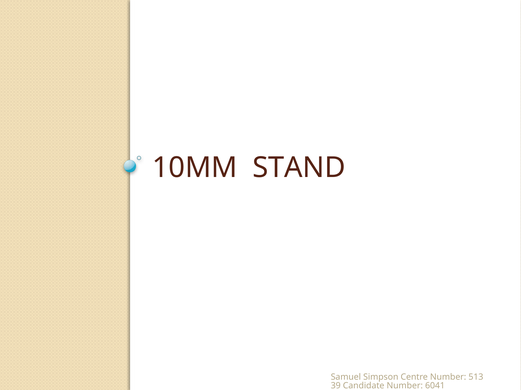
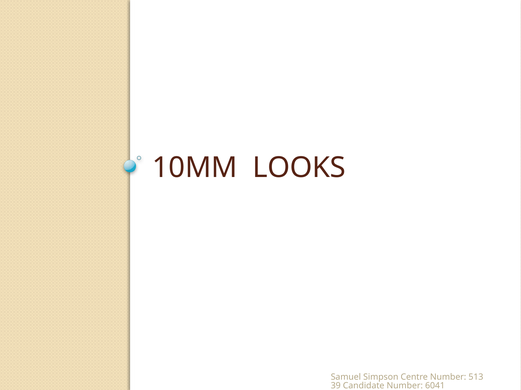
STAND: STAND -> LOOKS
